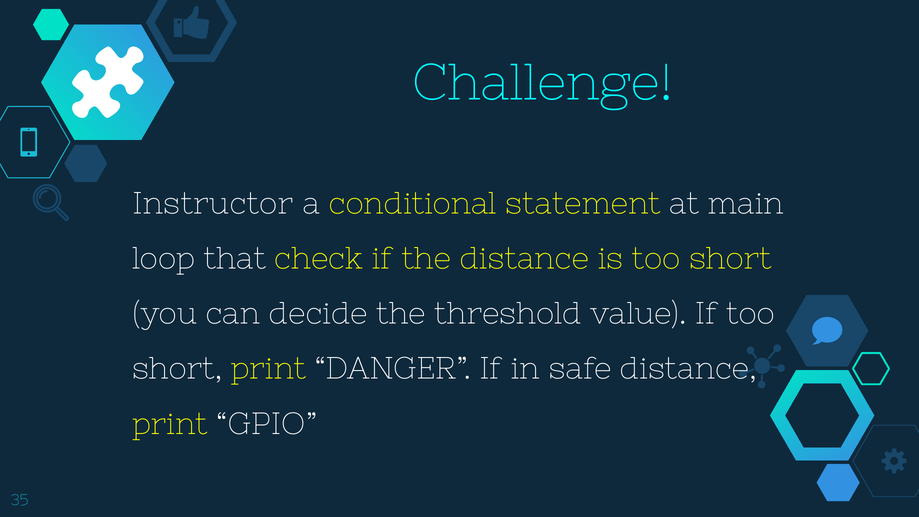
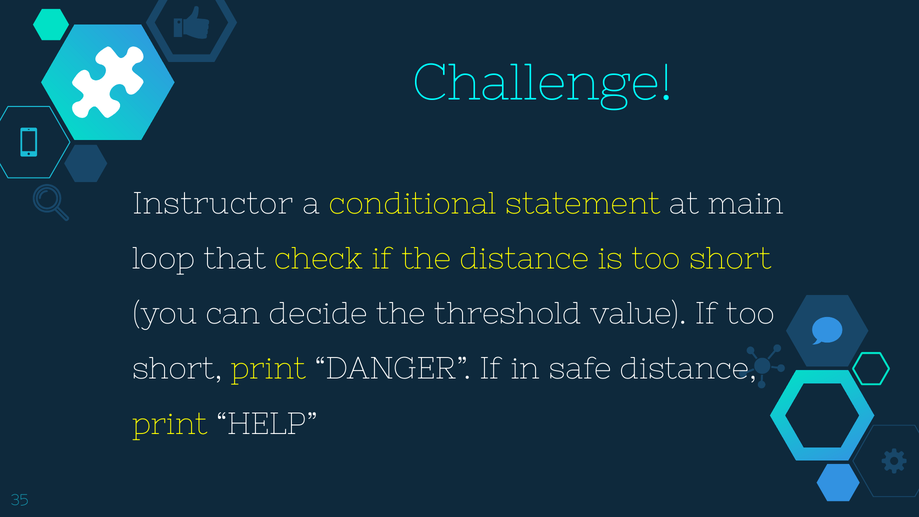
GPIO: GPIO -> HELP
